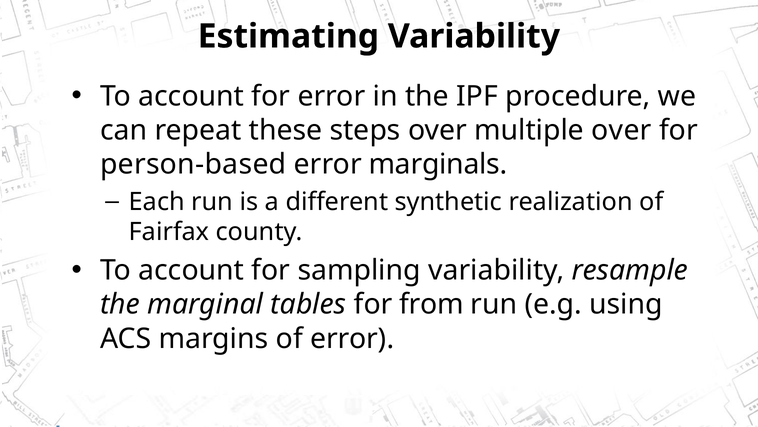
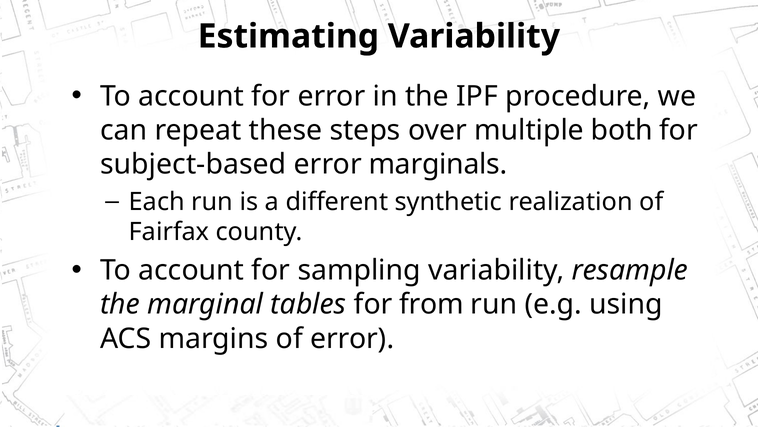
multiple over: over -> both
person-based: person-based -> subject-based
